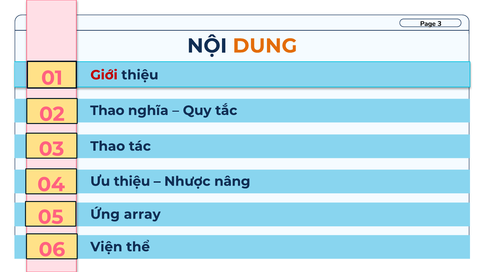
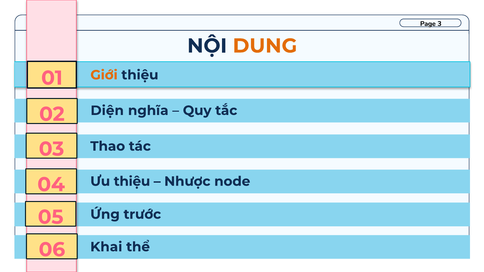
Giới colour: red -> orange
Thao at (107, 111): Thao -> Diện
nâng: nâng -> node
array: array -> trước
Viện: Viện -> Khai
